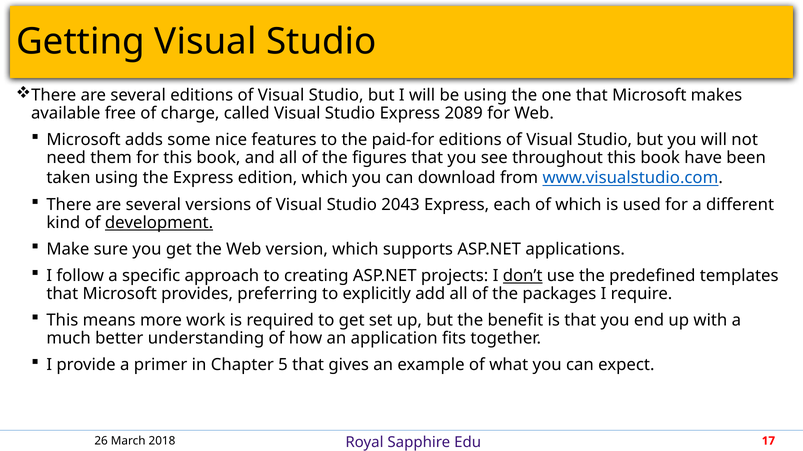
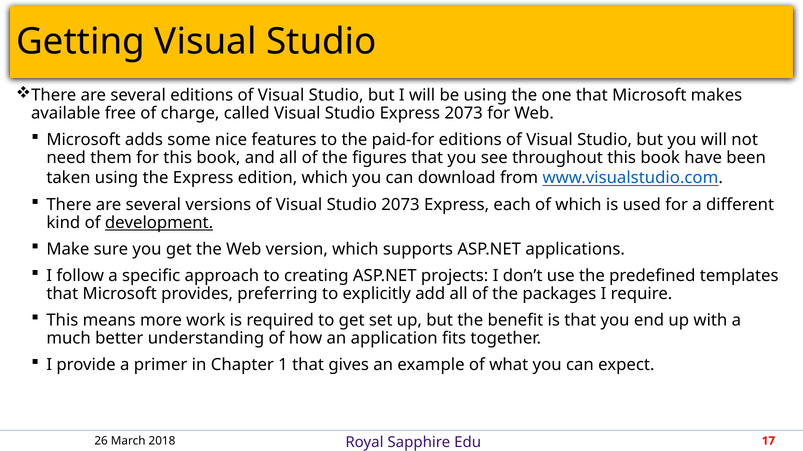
Express 2089: 2089 -> 2073
Studio 2043: 2043 -> 2073
don’t underline: present -> none
5: 5 -> 1
